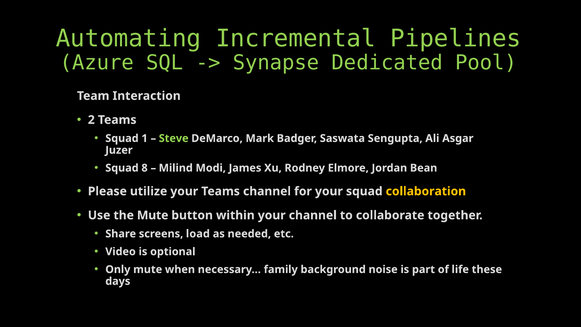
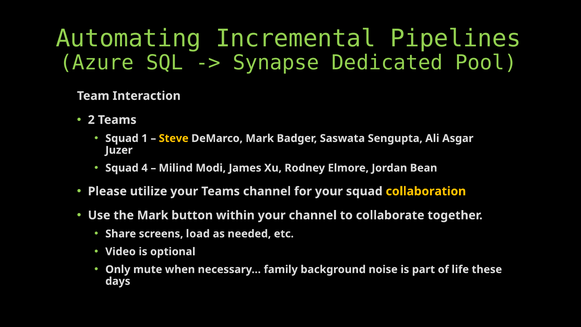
Steve colour: light green -> yellow
8: 8 -> 4
the Mute: Mute -> Mark
